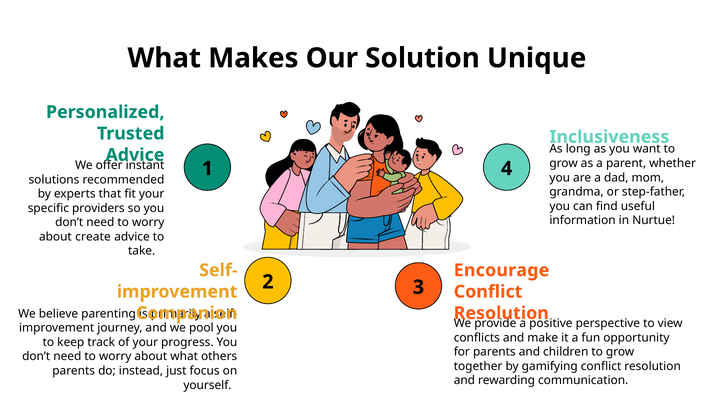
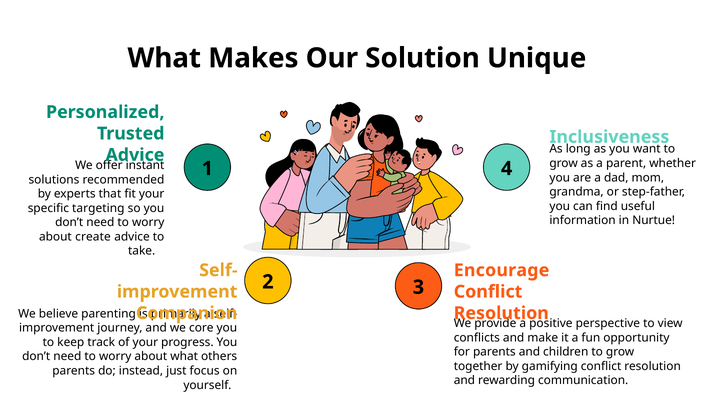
providers: providers -> targeting
pool: pool -> core
